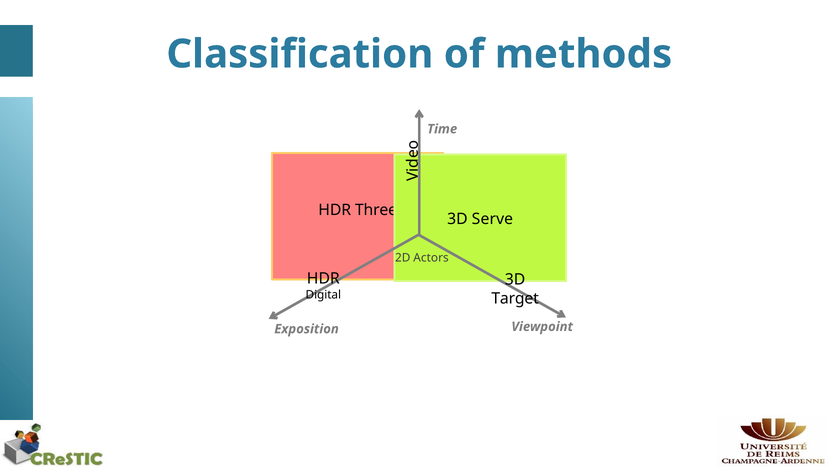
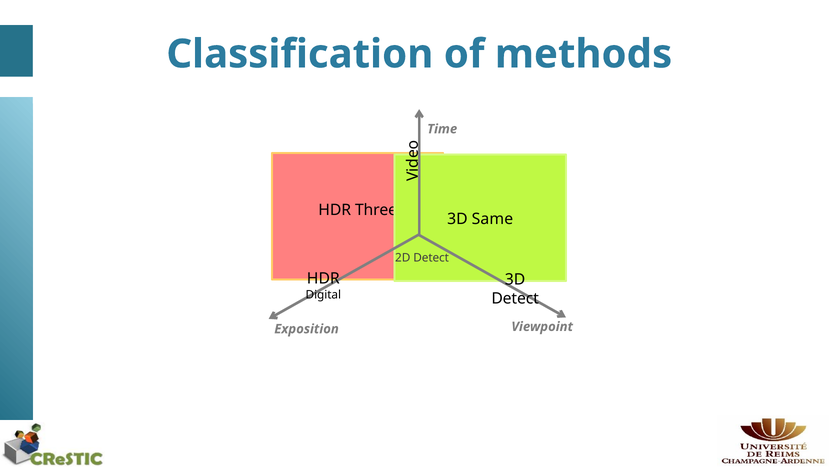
Serve: Serve -> Same
2D Actors: Actors -> Detect
Target at (515, 298): Target -> Detect
